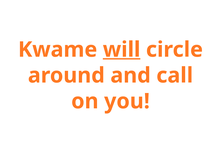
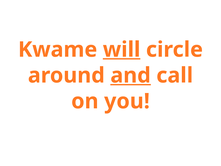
and underline: none -> present
